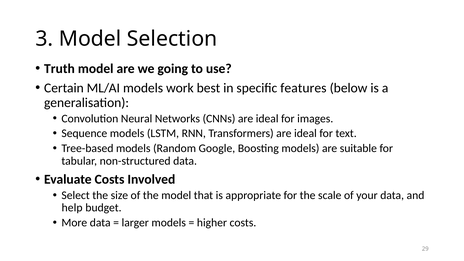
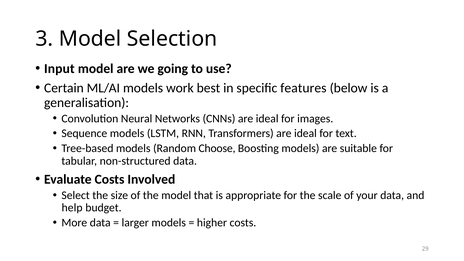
Truth: Truth -> Input
Google: Google -> Choose
